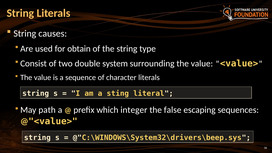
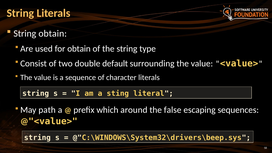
String causes: causes -> obtain
system: system -> default
integer: integer -> around
